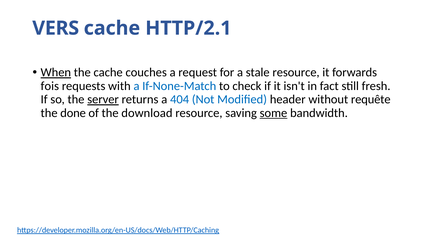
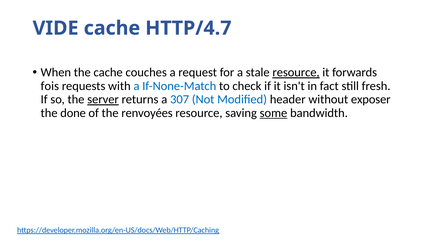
VERS: VERS -> VIDE
HTTP/2.1: HTTP/2.1 -> HTTP/4.7
When underline: present -> none
resource at (296, 72) underline: none -> present
404: 404 -> 307
requête: requête -> exposer
download: download -> renvoyées
